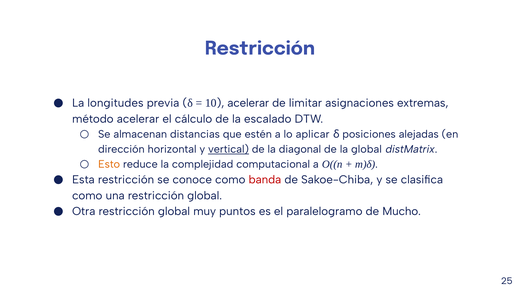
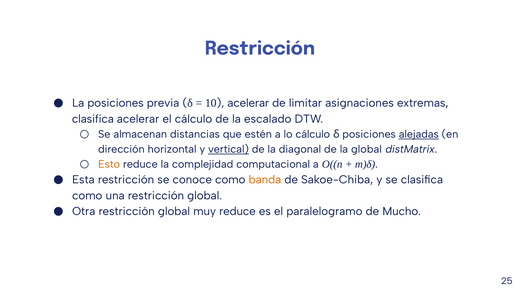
La longitudes: longitudes -> posiciones
método at (93, 119): método -> clasifica
lo aplicar: aplicar -> cálculo
alejadas underline: none -> present
banda colour: red -> orange
muy puntos: puntos -> reduce
